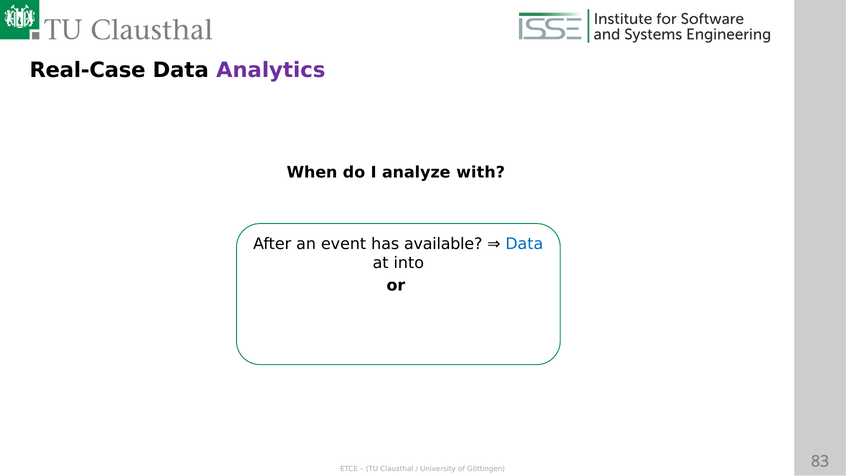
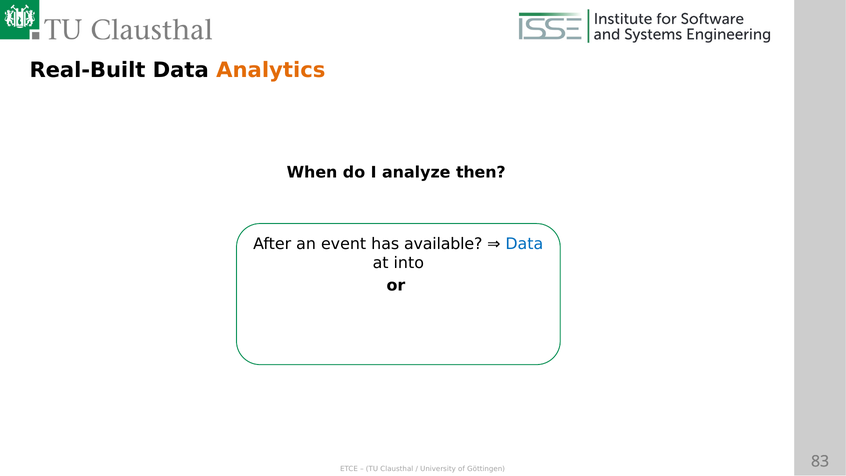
Real-Case: Real-Case -> Real-Built
Analytics colour: purple -> orange
with: with -> then
